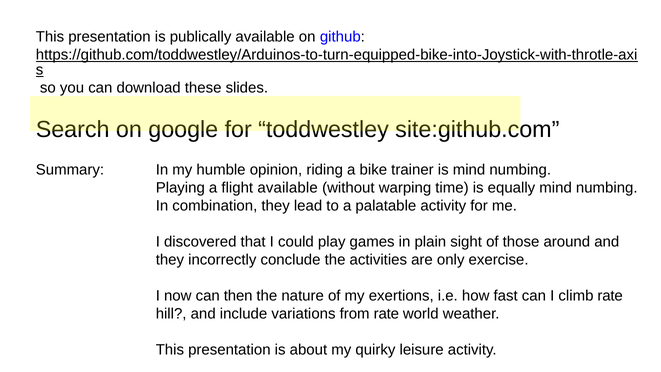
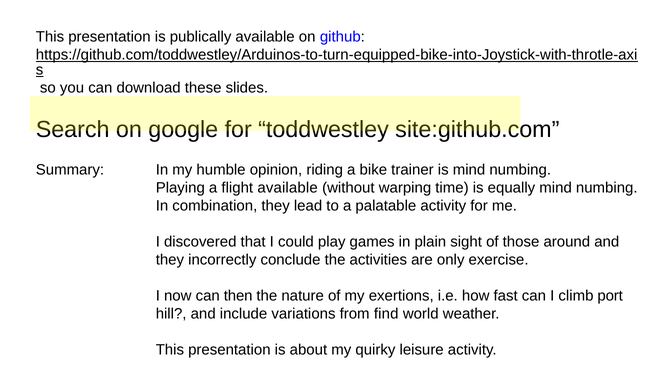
climb rate: rate -> port
from rate: rate -> find
